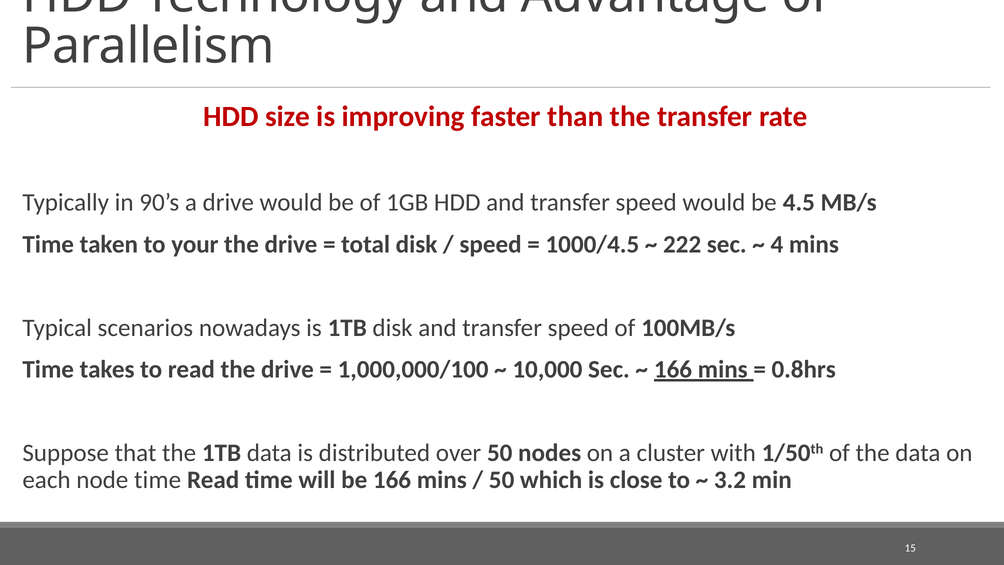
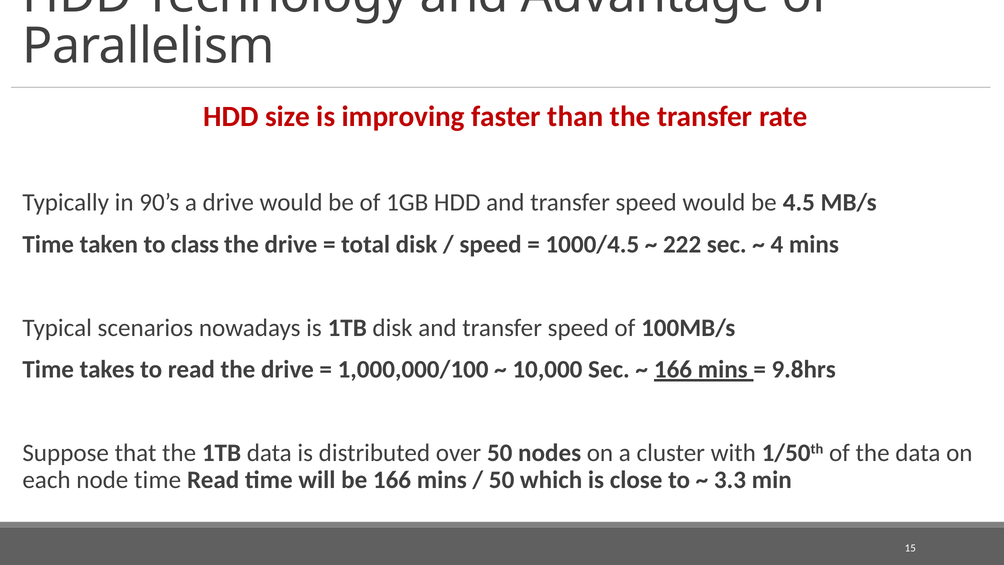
your: your -> class
0.8hrs: 0.8hrs -> 9.8hrs
3.2: 3.2 -> 3.3
